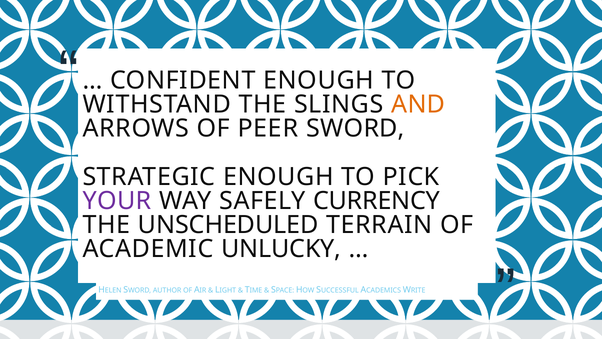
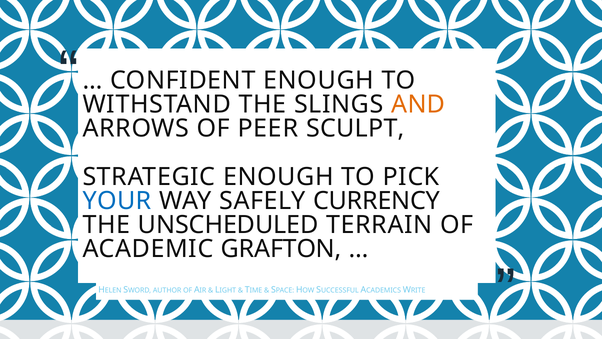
PEER SWORD: SWORD -> SCULPT
YOUR colour: purple -> blue
UNLUCKY: UNLUCKY -> GRAFTON
